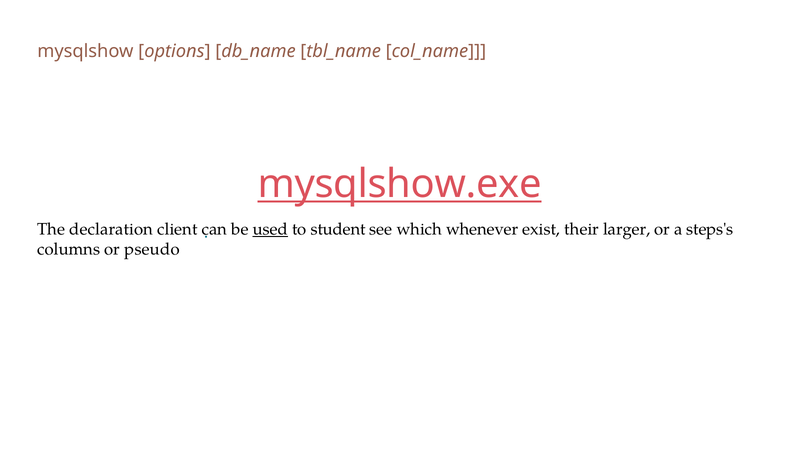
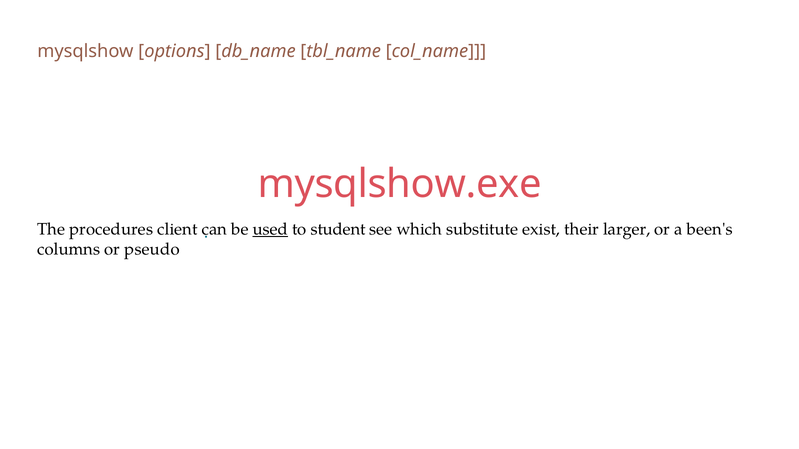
mysqlshow.exe underline: present -> none
declaration: declaration -> procedures
whenever: whenever -> substitute
steps's: steps's -> been's
